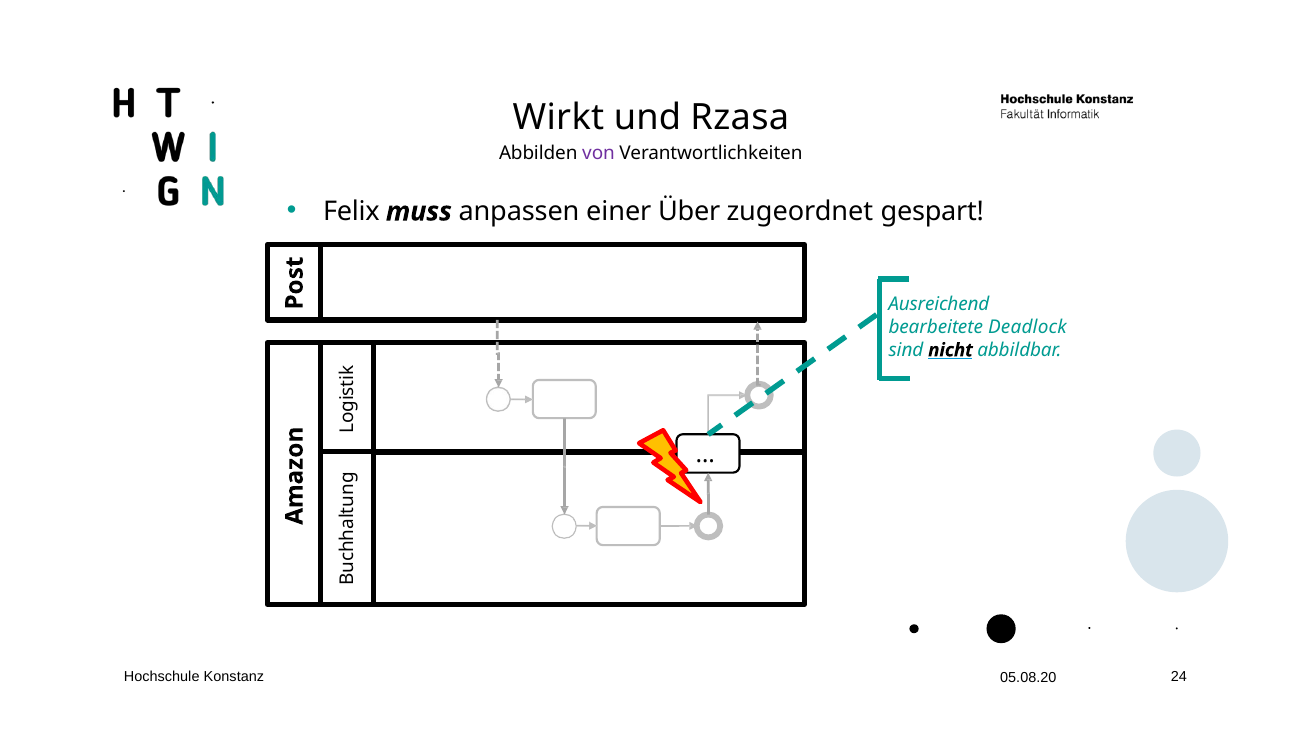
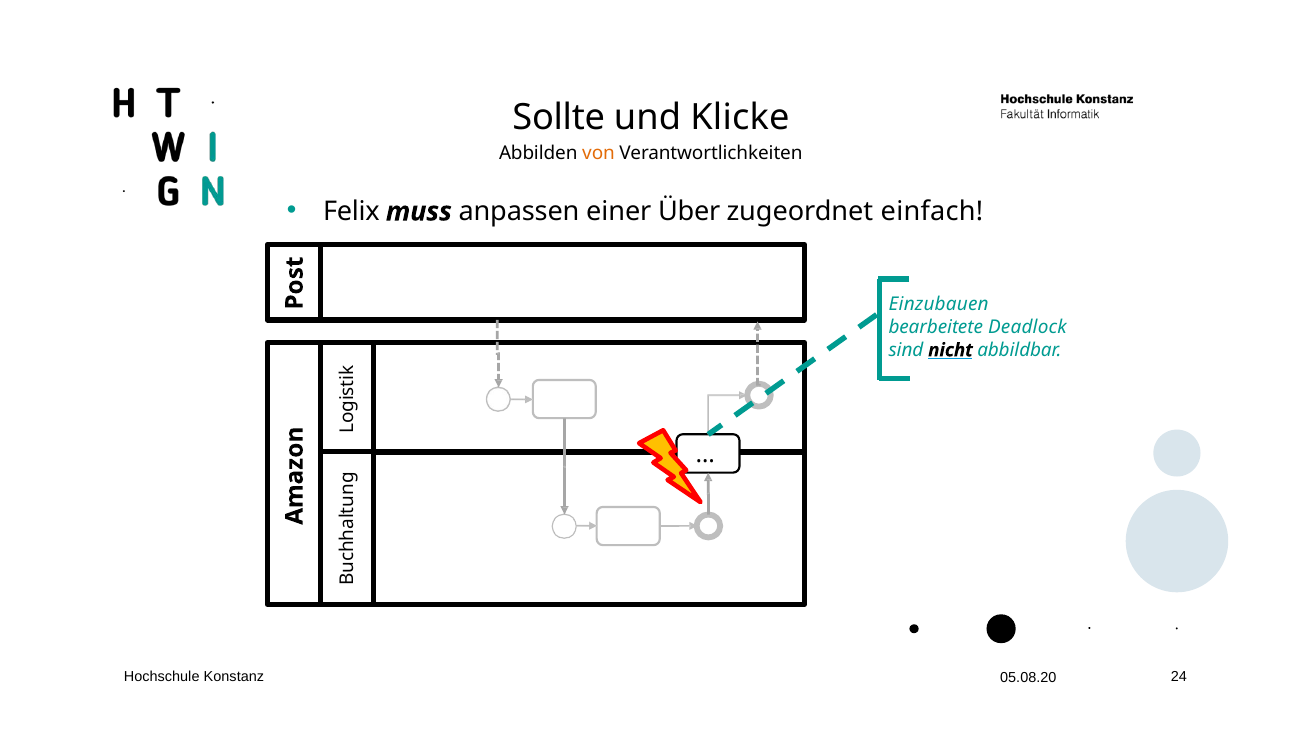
Wirkt: Wirkt -> Sollte
Rzasa: Rzasa -> Klicke
von colour: purple -> orange
gespart: gespart -> einfach
Ausreichend: Ausreichend -> Einzubauen
